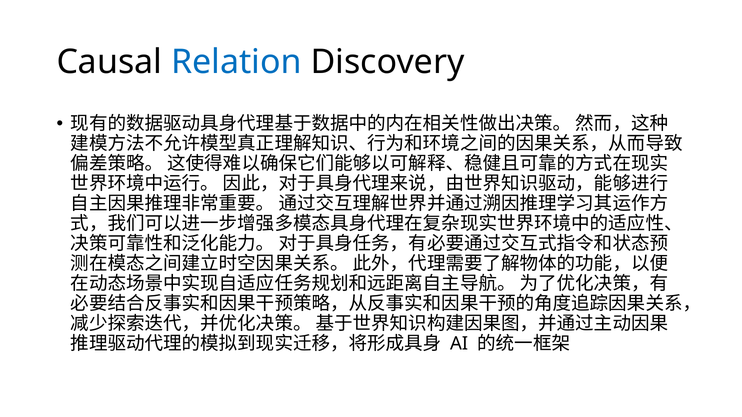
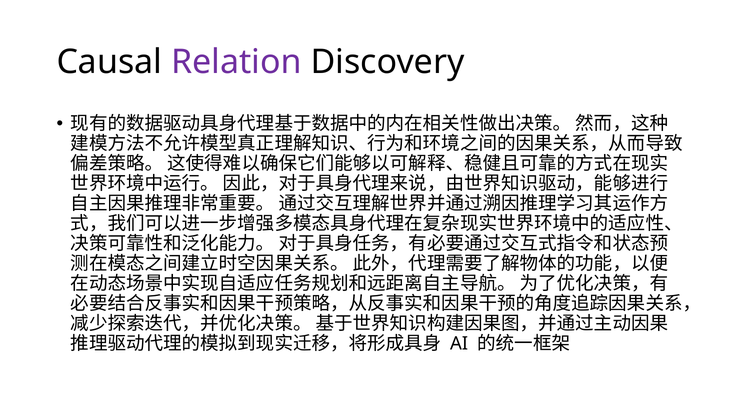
Relation colour: blue -> purple
